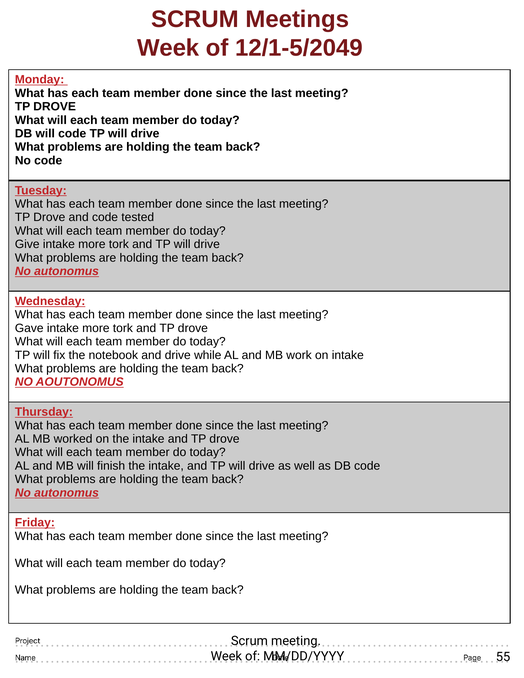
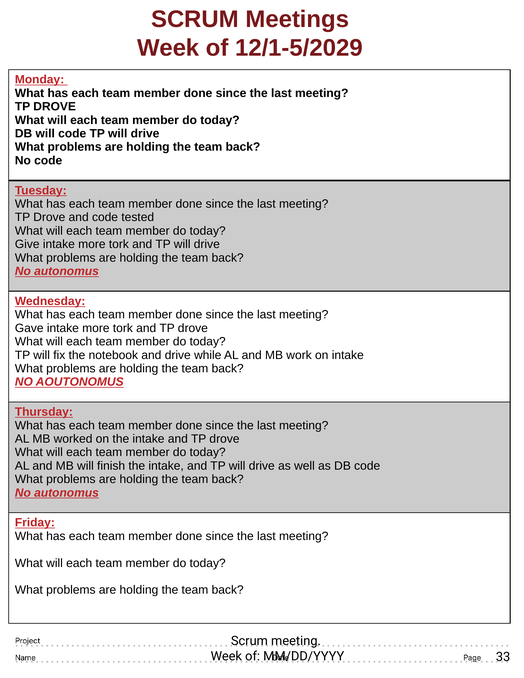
12/1-5/2049: 12/1-5/2049 -> 12/1-5/2029
55: 55 -> 33
